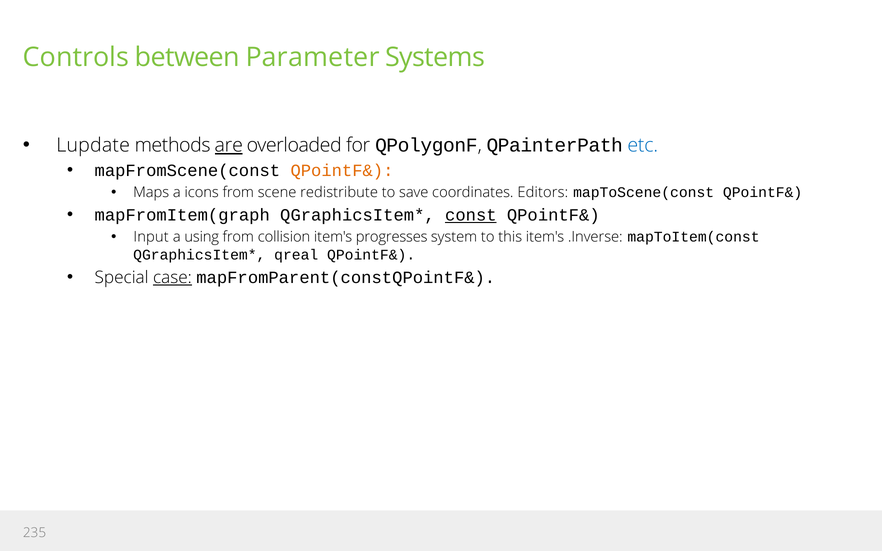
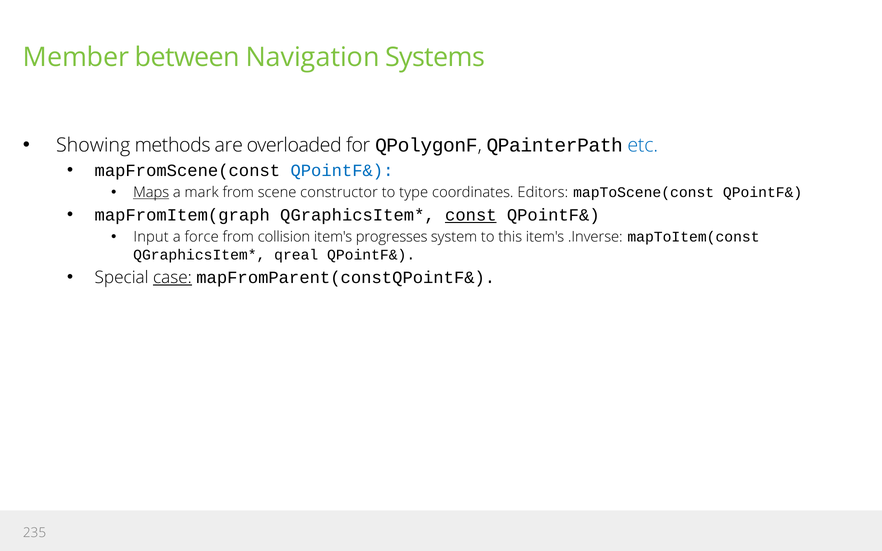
Controls: Controls -> Member
Parameter: Parameter -> Navigation
Lupdate: Lupdate -> Showing
are underline: present -> none
QPointF& at (342, 171) colour: orange -> blue
Maps underline: none -> present
icons: icons -> mark
redistribute: redistribute -> constructor
save: save -> type
using: using -> force
